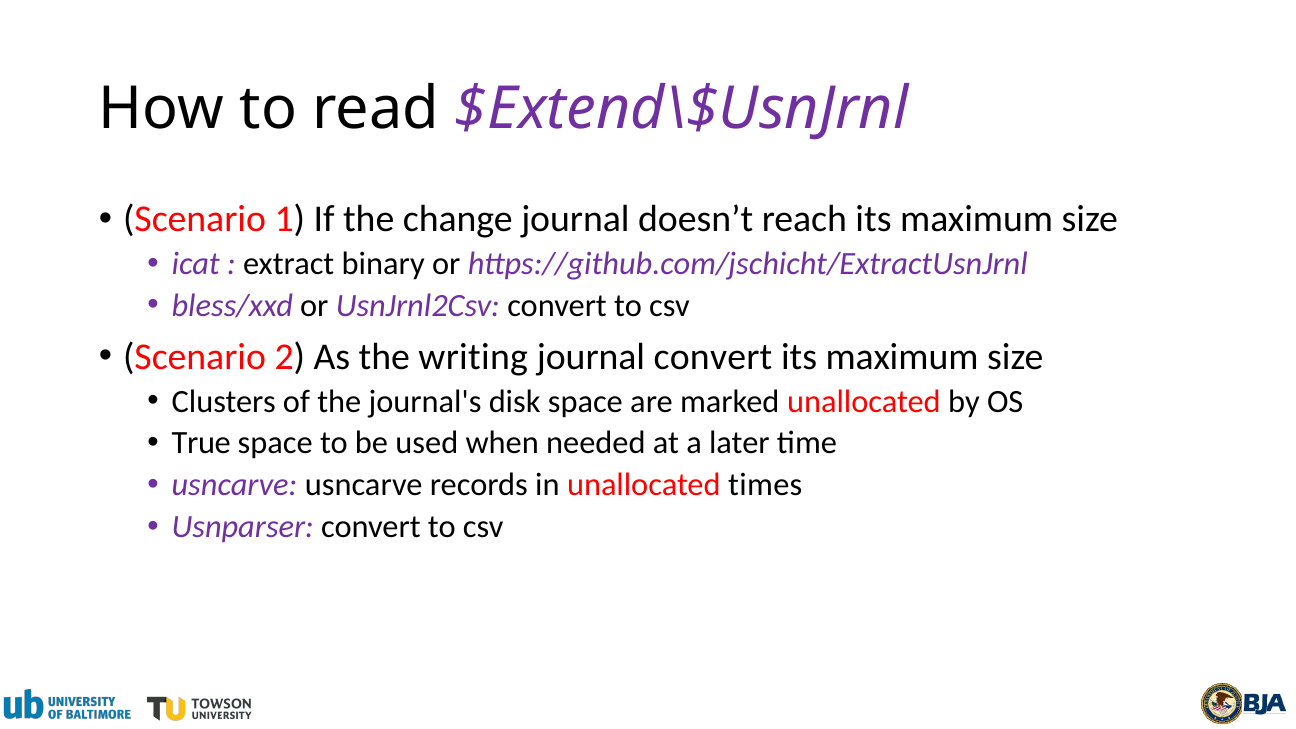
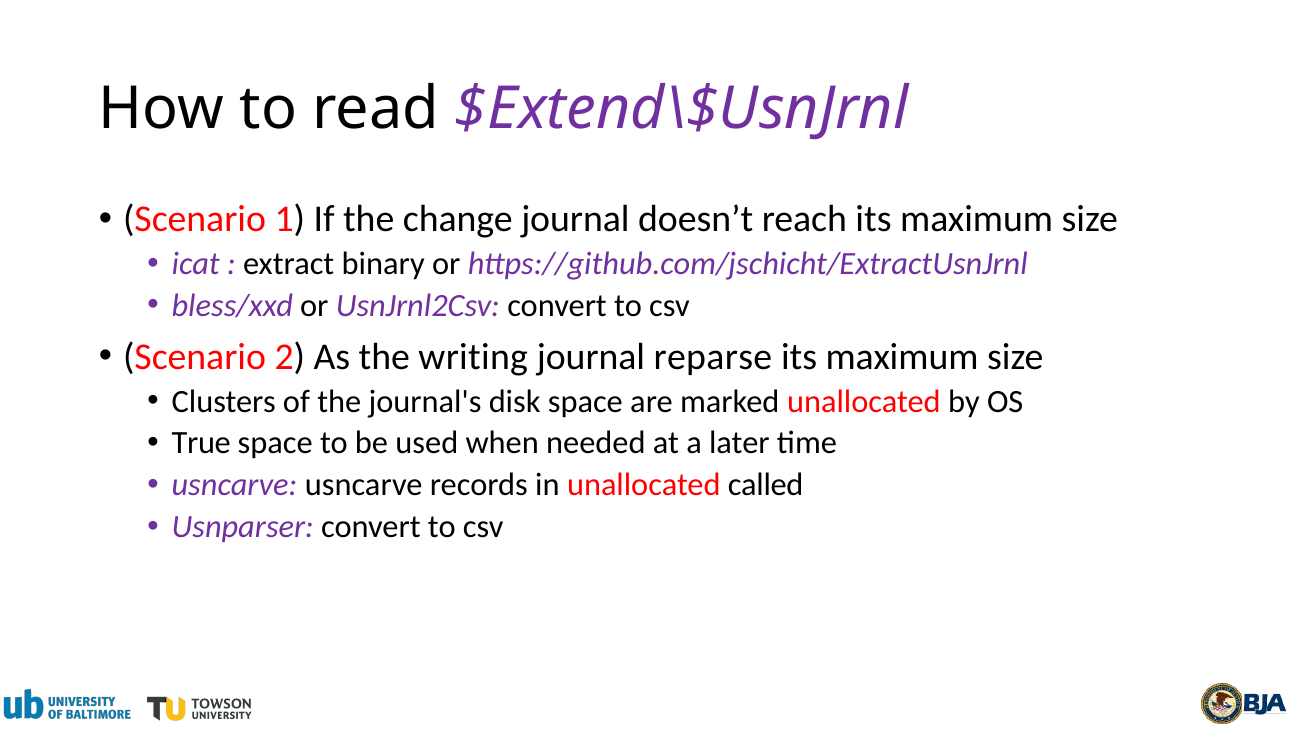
journal convert: convert -> reparse
times: times -> called
